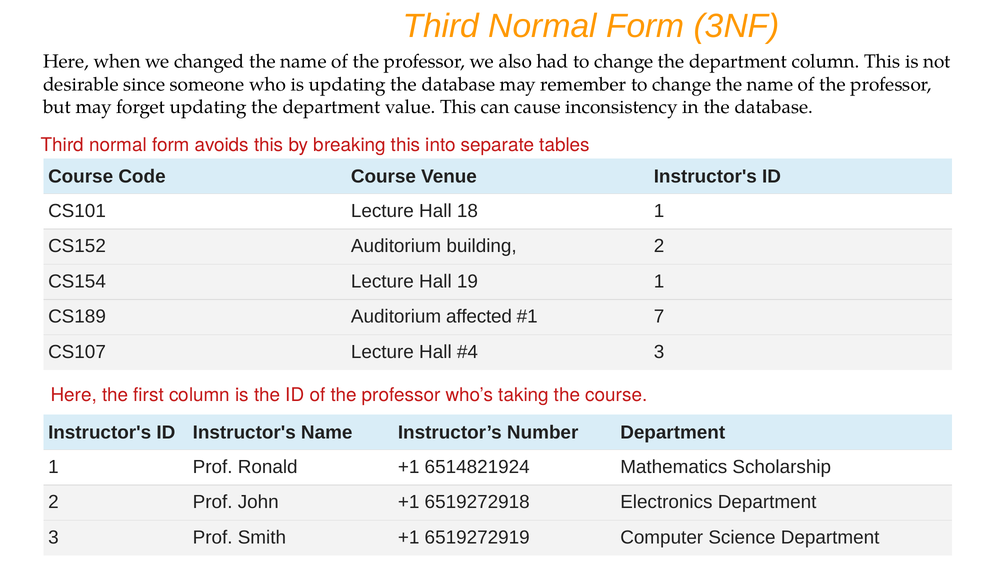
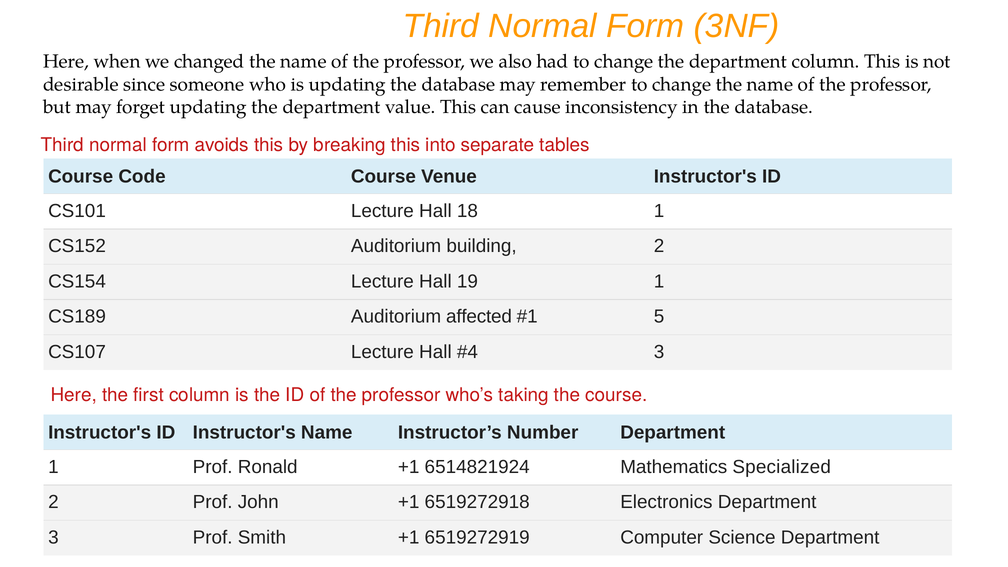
7: 7 -> 5
Scholarship: Scholarship -> Specialized
